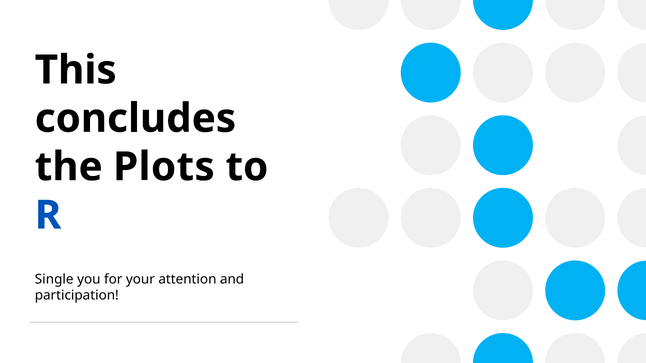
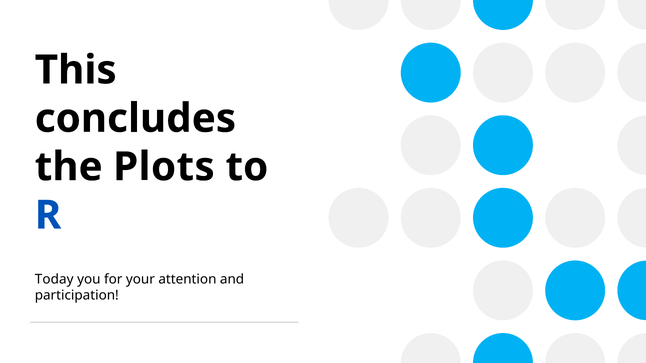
Single: Single -> Today
